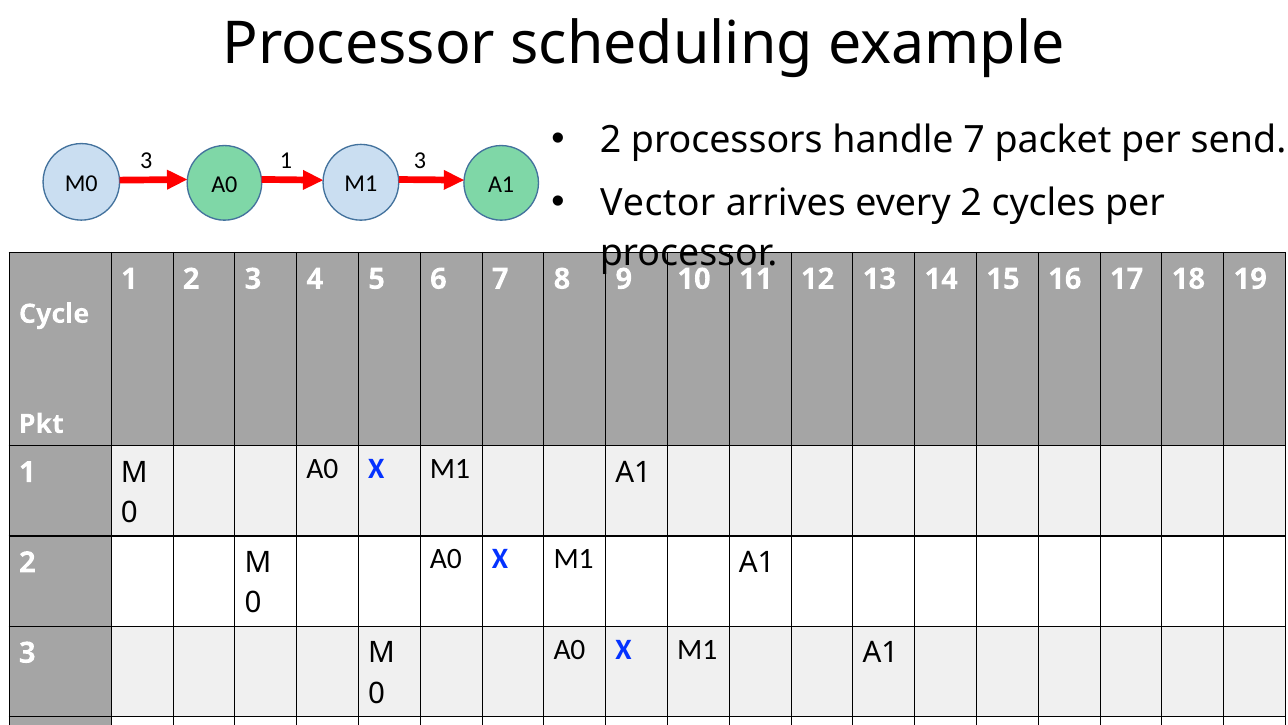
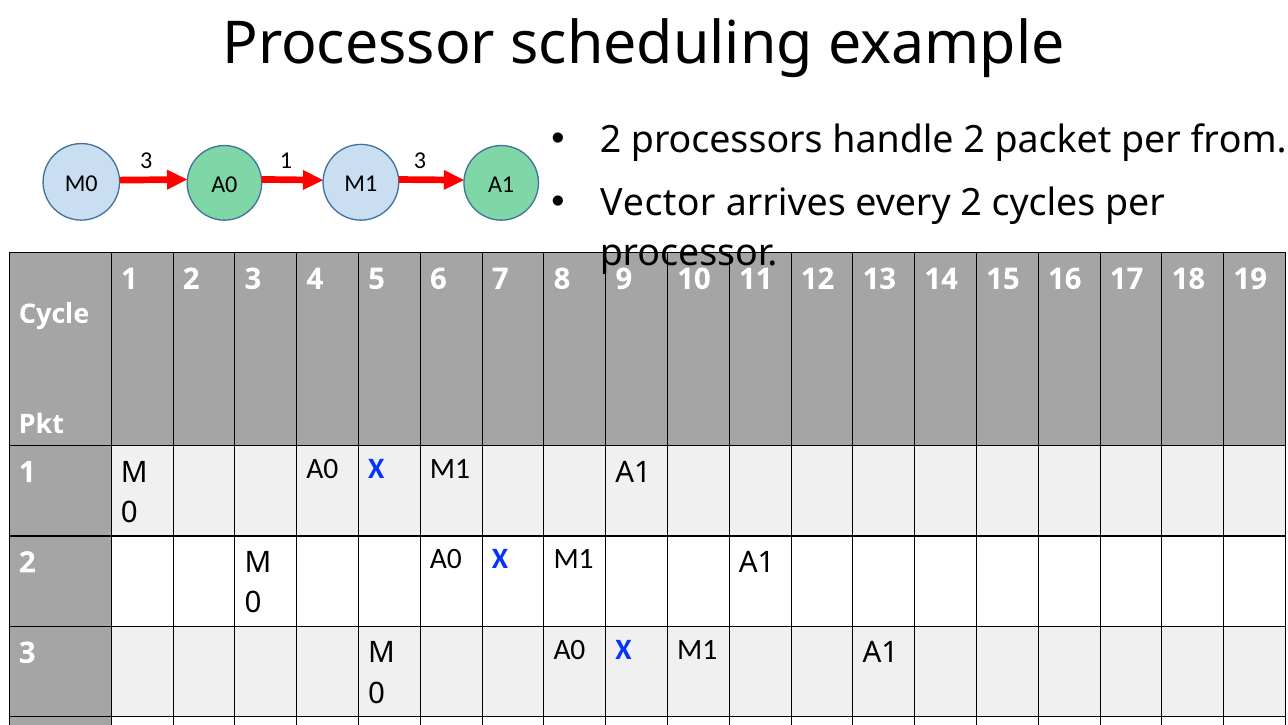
handle 7: 7 -> 2
send: send -> from
